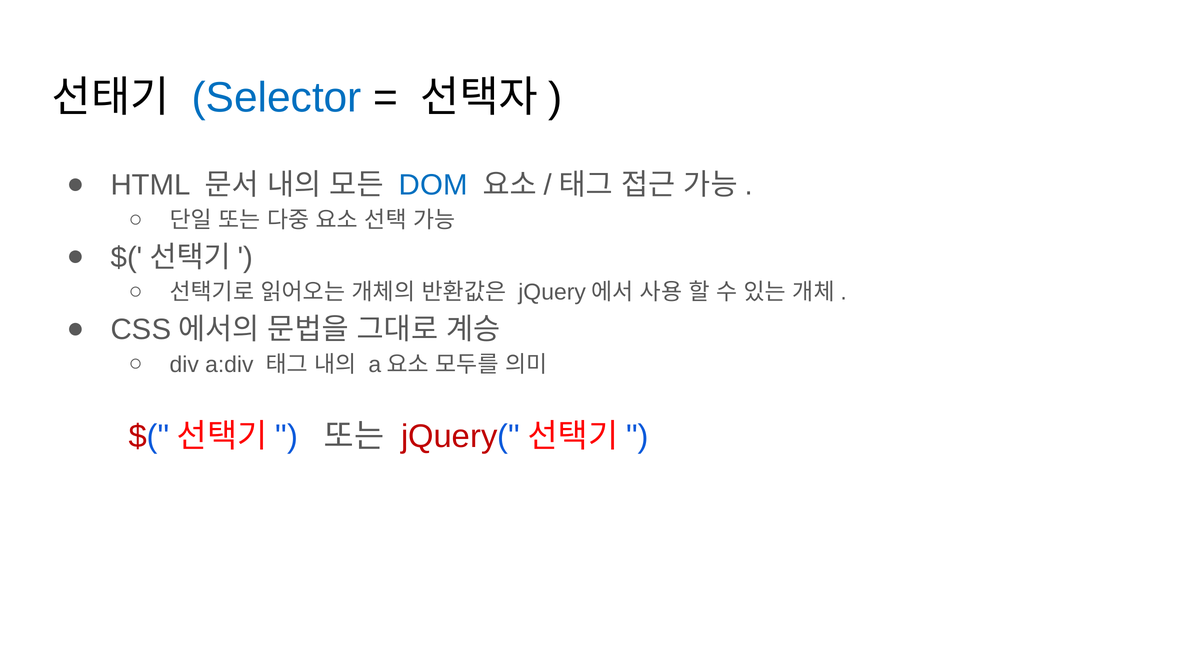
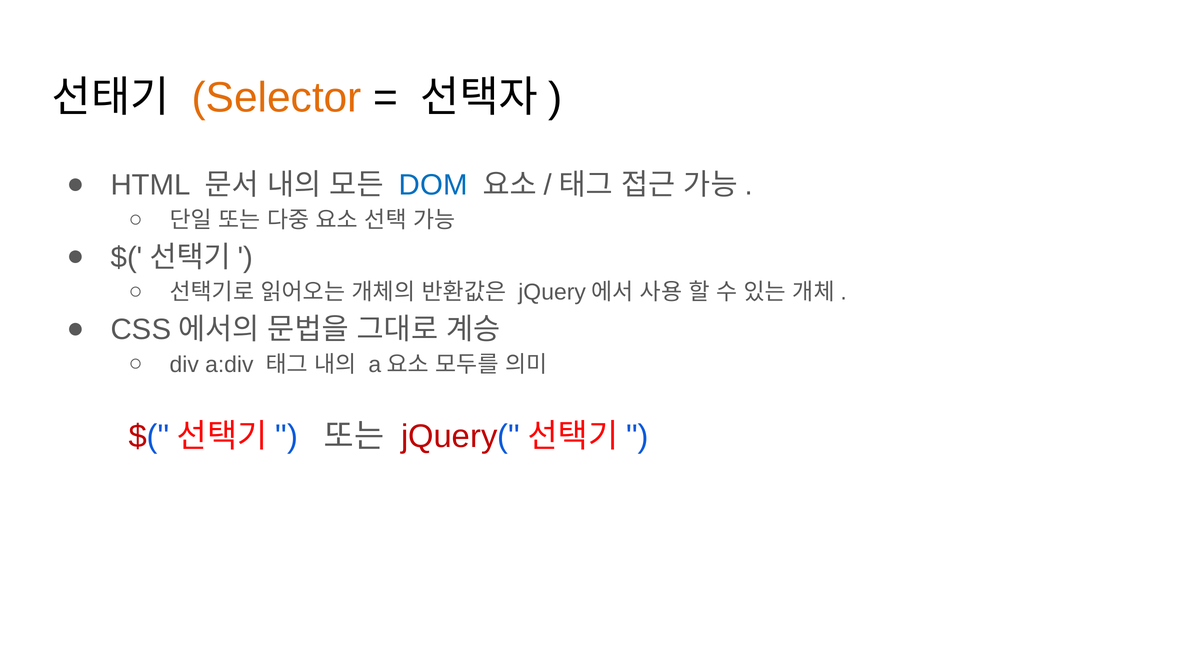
Selector colour: blue -> orange
